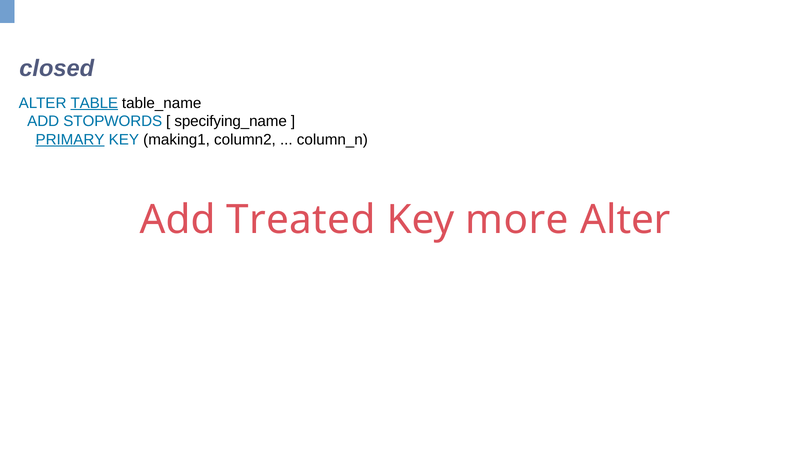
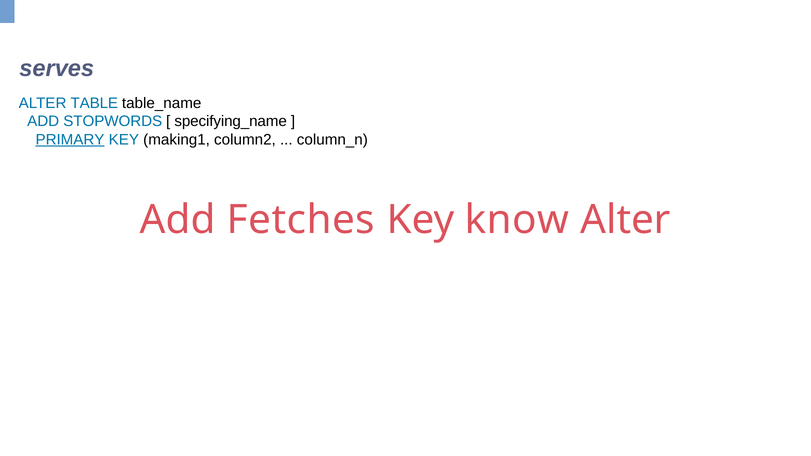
closed: closed -> serves
TABLE underline: present -> none
Treated: Treated -> Fetches
more: more -> know
